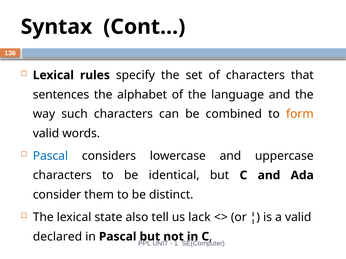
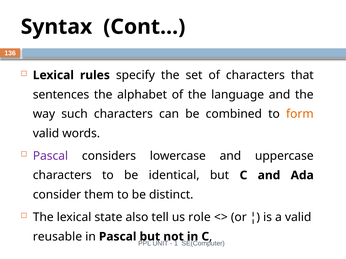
Pascal at (50, 156) colour: blue -> purple
lack: lack -> role
declared: declared -> reusable
